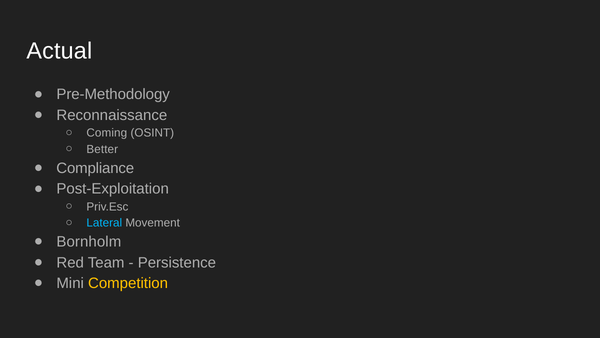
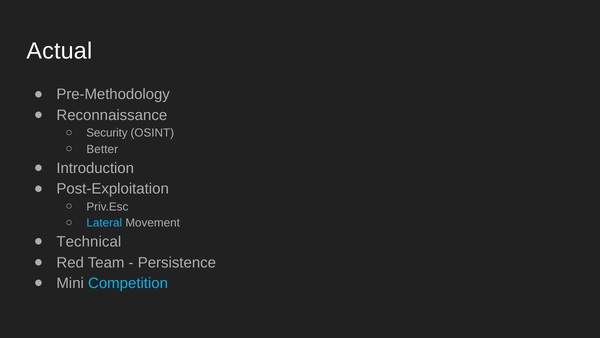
Coming: Coming -> Security
Compliance: Compliance -> Introduction
Bornholm: Bornholm -> Technical
Competition colour: yellow -> light blue
